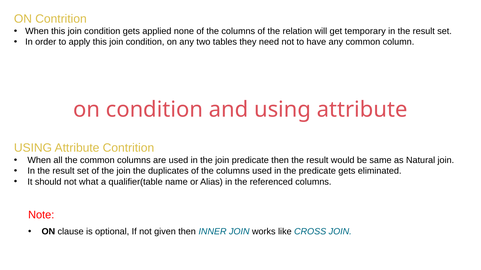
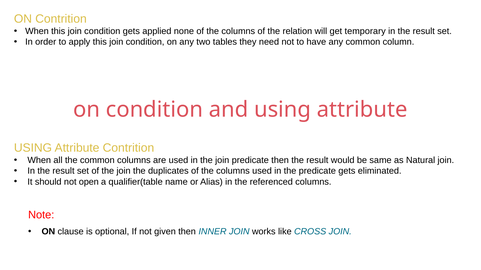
what: what -> open
